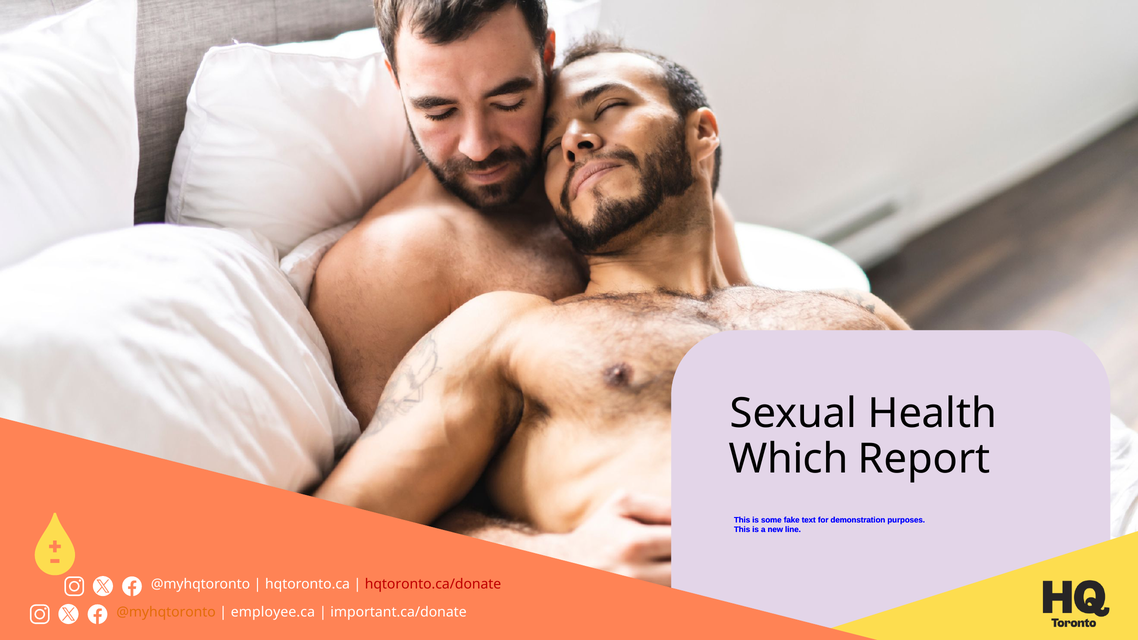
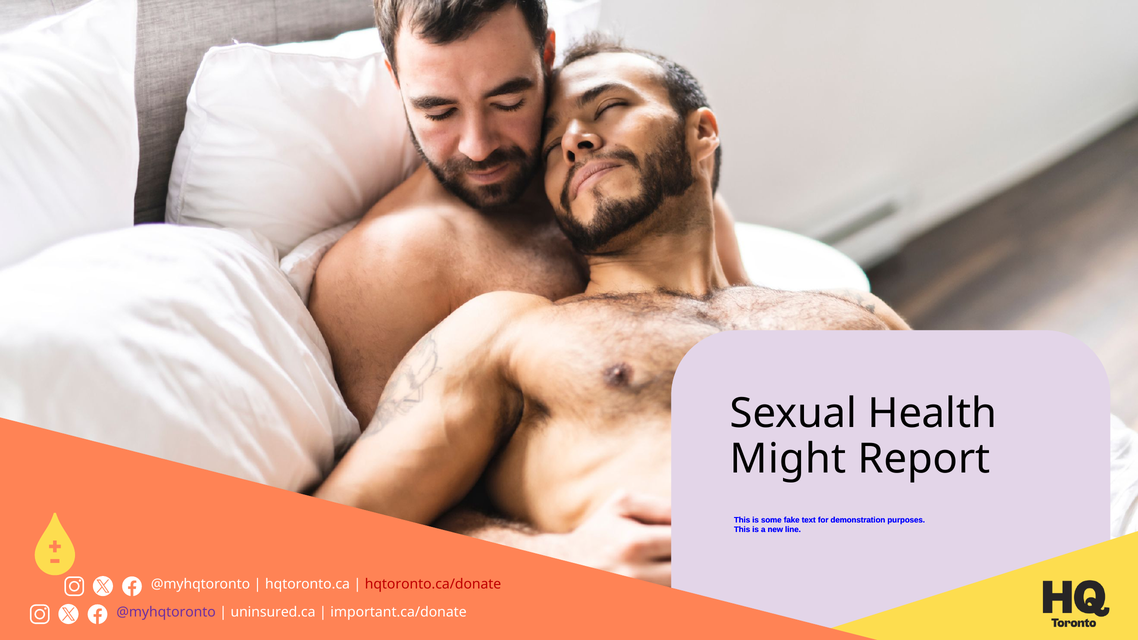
Which: Which -> Might
@myhqtoronto at (166, 612) colour: orange -> purple
employee.ca: employee.ca -> uninsured.ca
